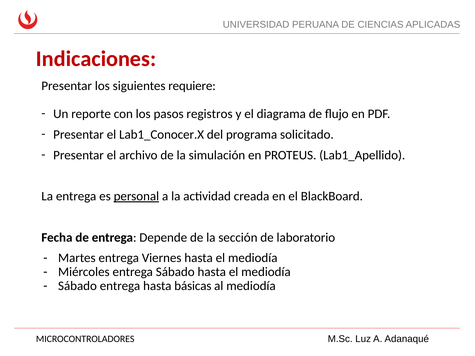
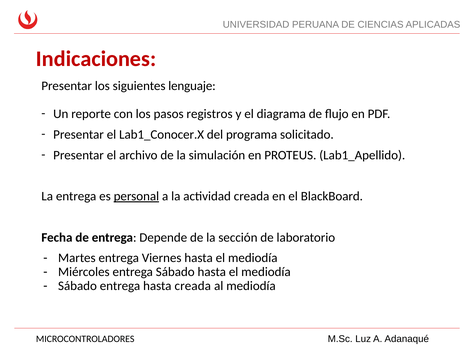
requiere: requiere -> lenguaje
hasta básicas: básicas -> creada
